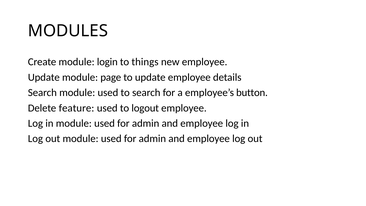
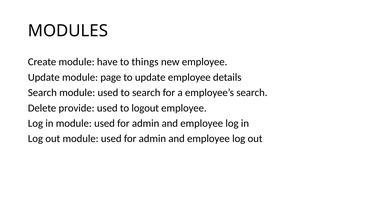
login: login -> have
employee’s button: button -> search
feature: feature -> provide
